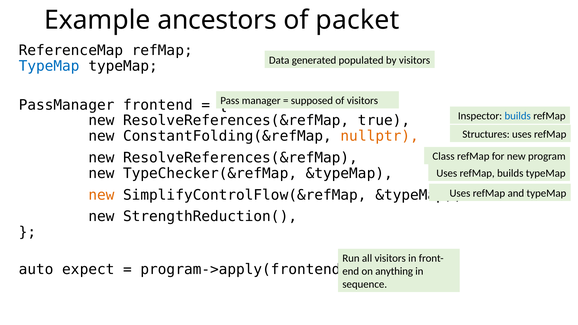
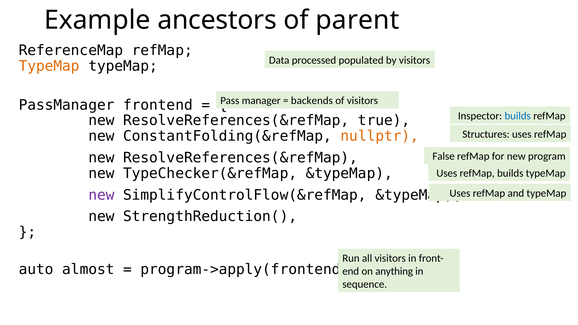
packet: packet -> parent
generated: generated -> processed
TypeMap at (49, 66) colour: blue -> orange
supposed: supposed -> backends
Class: Class -> False
new at (101, 195) colour: orange -> purple
expect: expect -> almost
